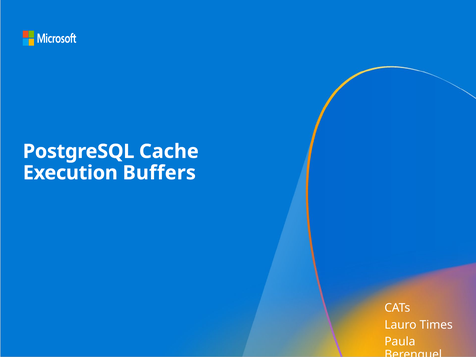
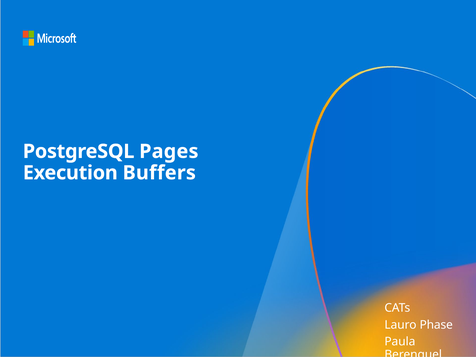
Cache: Cache -> Pages
Times: Times -> Phase
